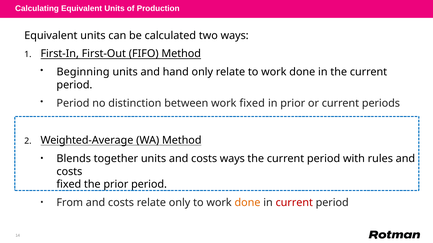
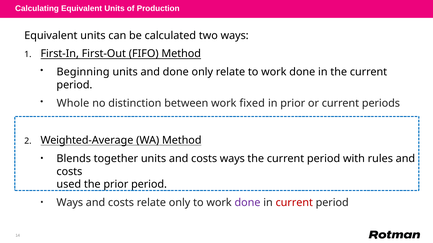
and hand: hand -> done
Period at (73, 103): Period -> Whole
fixed at (69, 185): fixed -> used
From at (70, 203): From -> Ways
done at (248, 203) colour: orange -> purple
